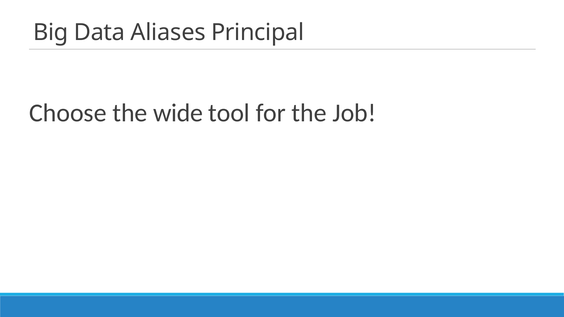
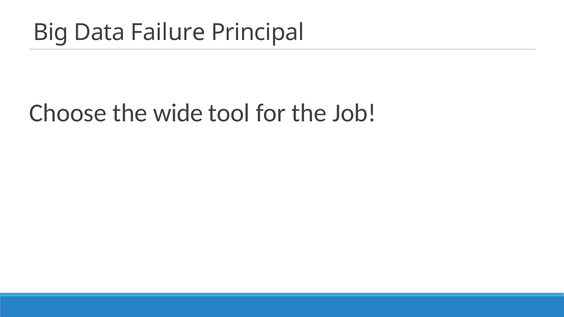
Aliases: Aliases -> Failure
